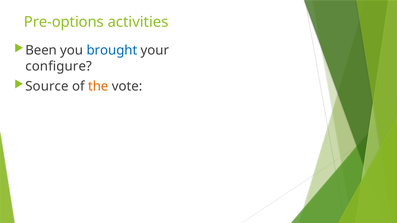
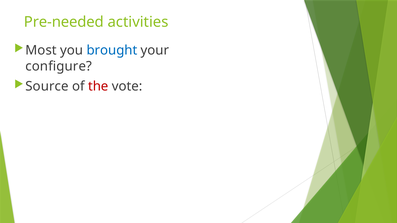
Pre-options: Pre-options -> Pre-needed
Been: Been -> Most
the colour: orange -> red
